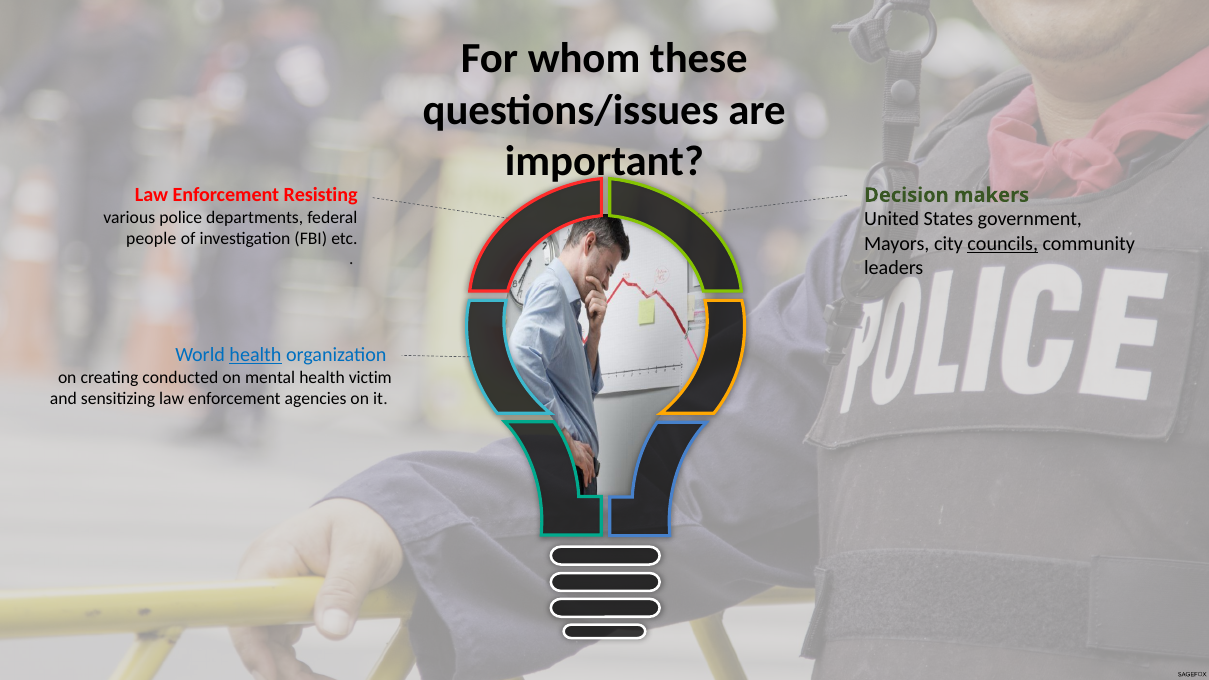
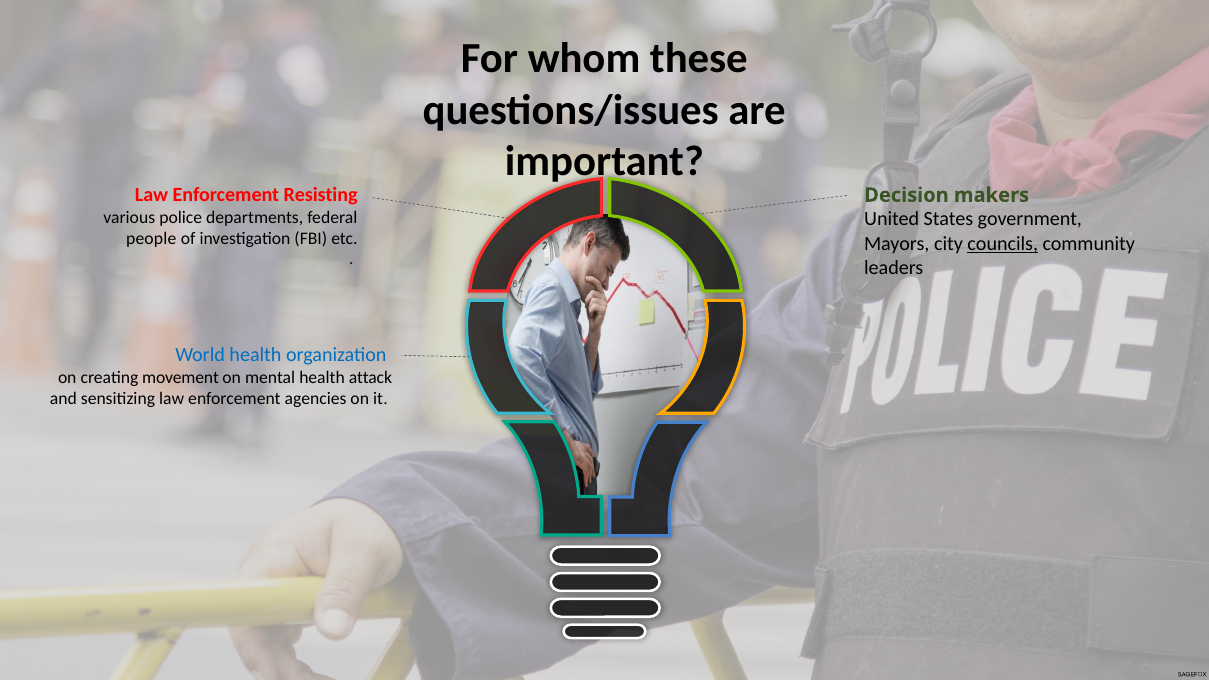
health at (255, 355) underline: present -> none
conducted: conducted -> movement
victim: victim -> attack
